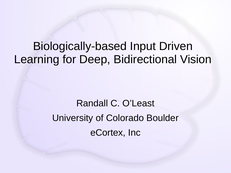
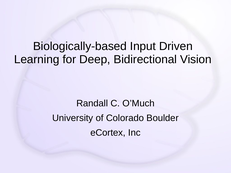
O’Least: O’Least -> O’Much
